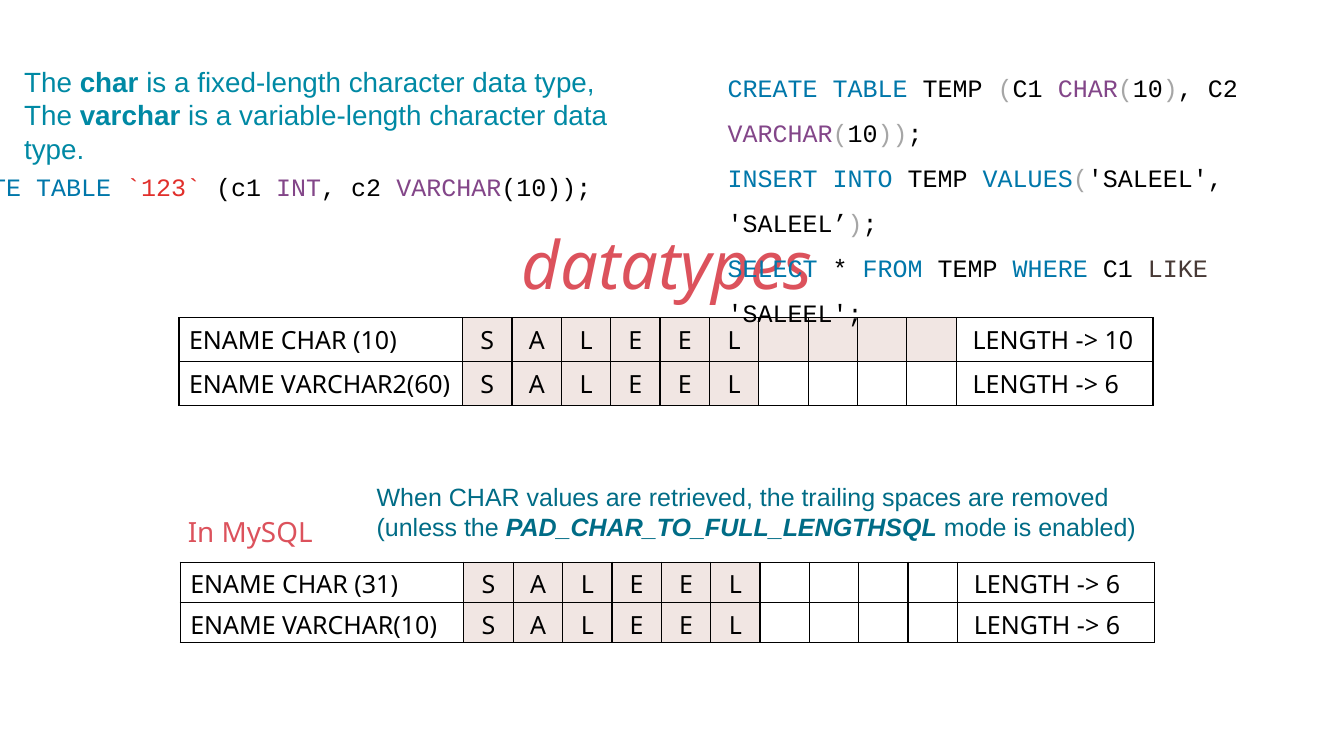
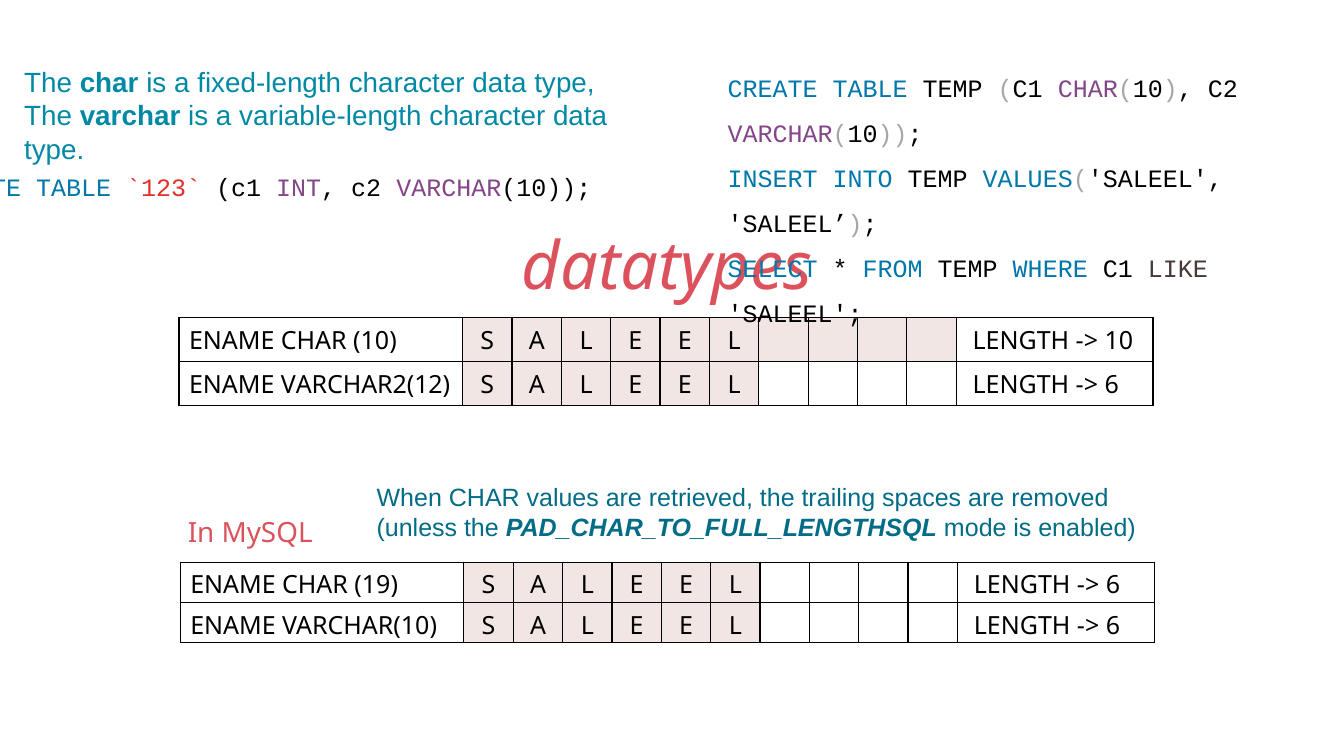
VARCHAR2(60: VARCHAR2(60 -> VARCHAR2(12
31: 31 -> 19
